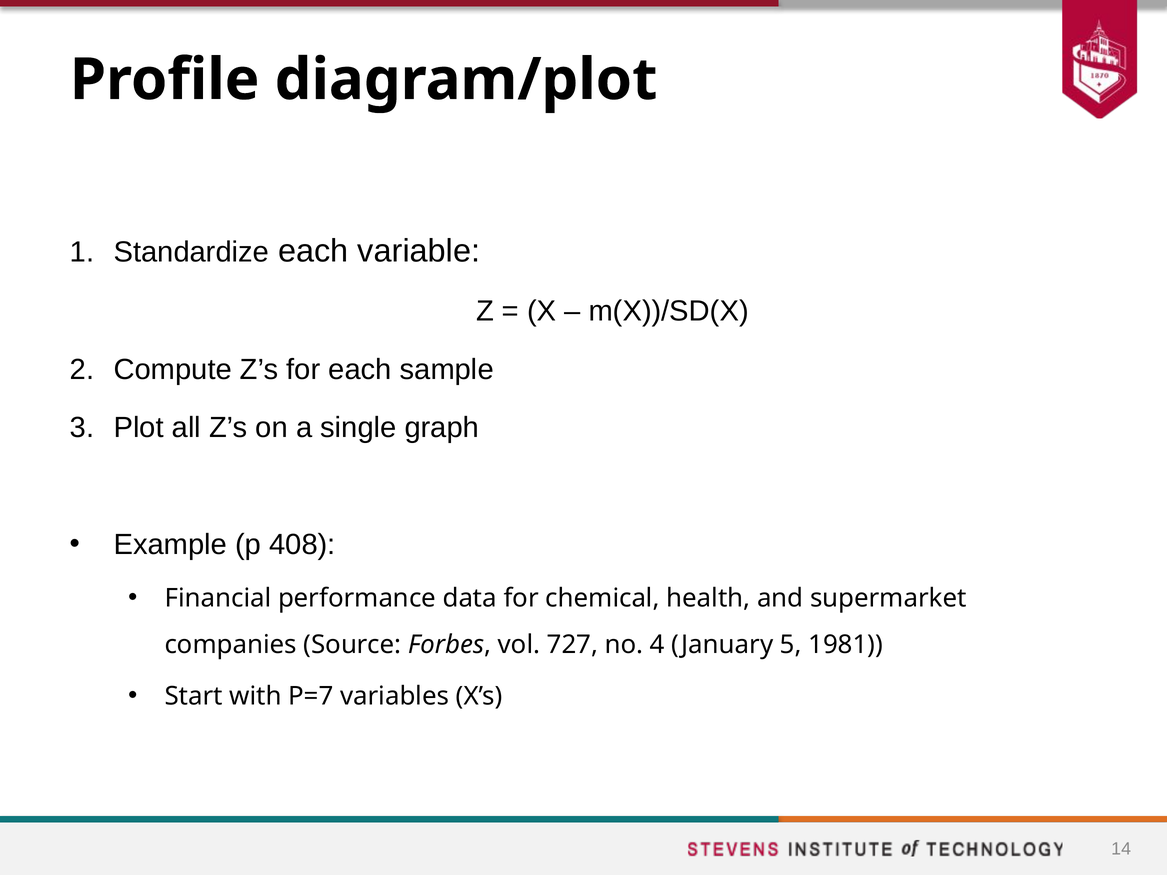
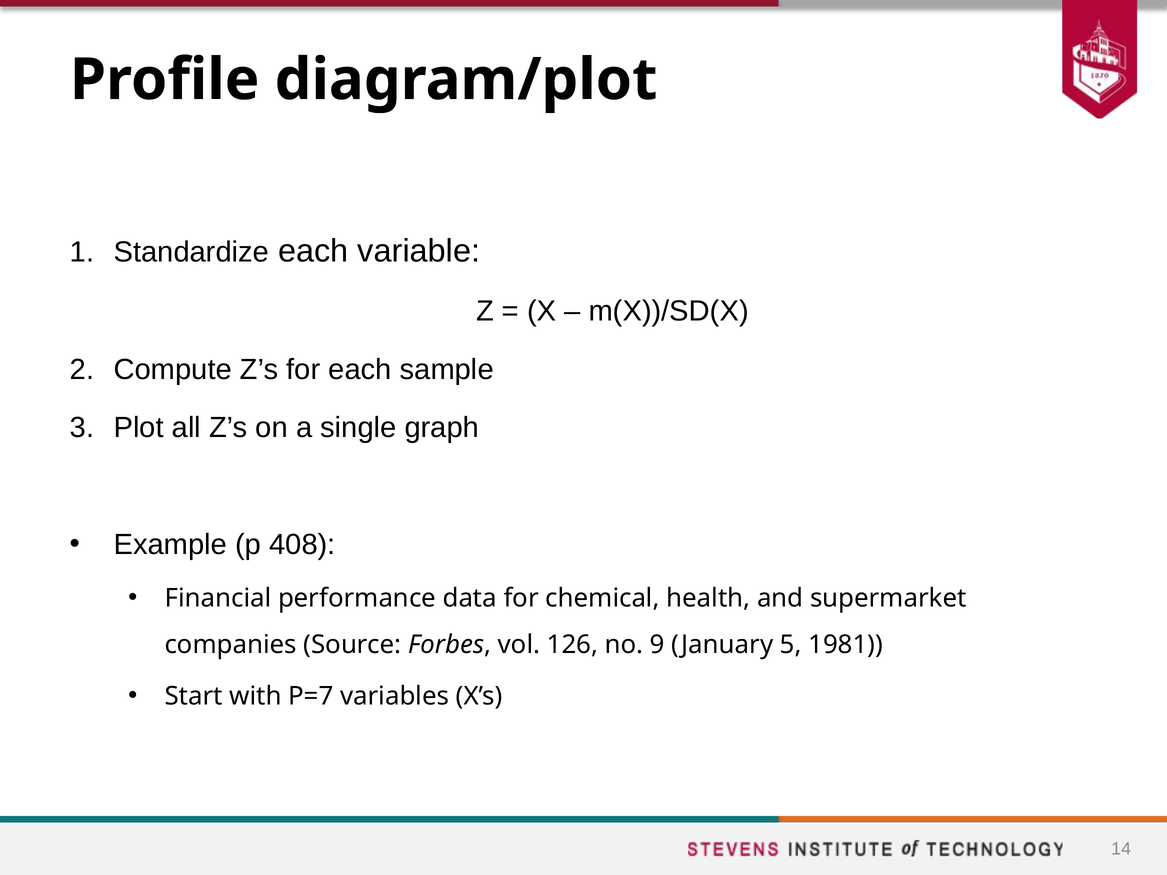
727: 727 -> 126
4: 4 -> 9
